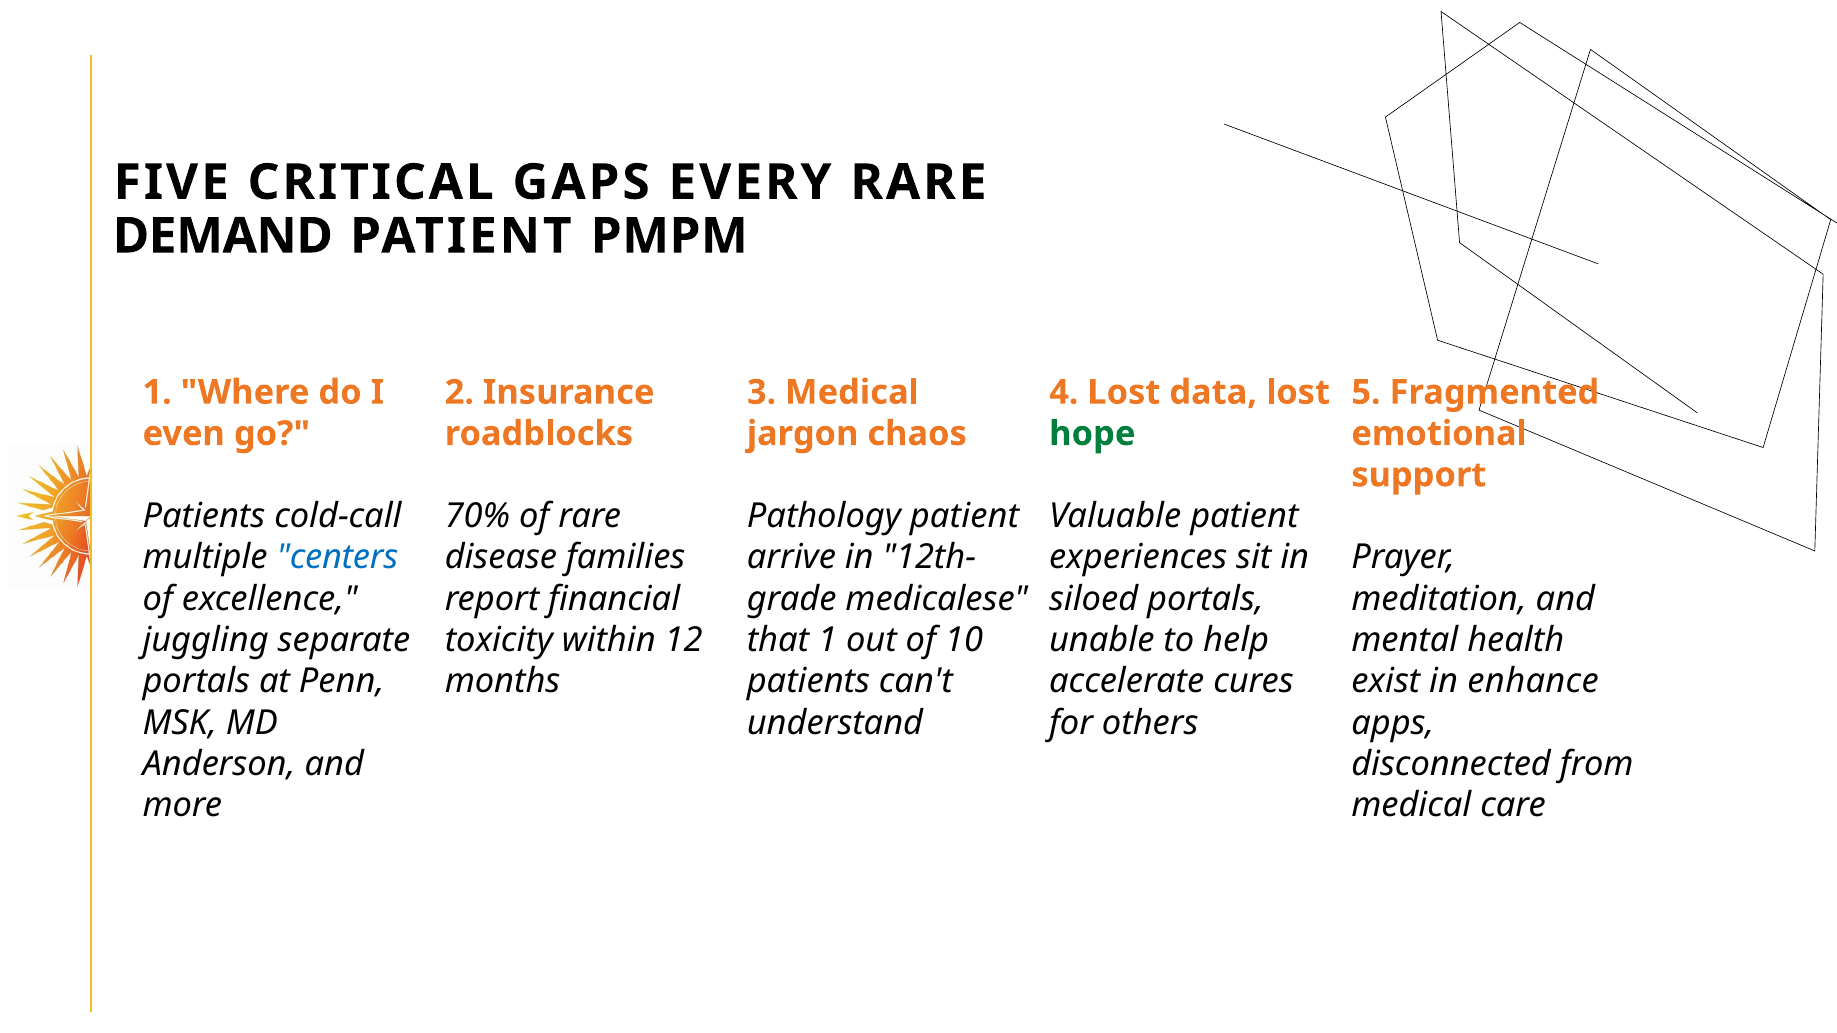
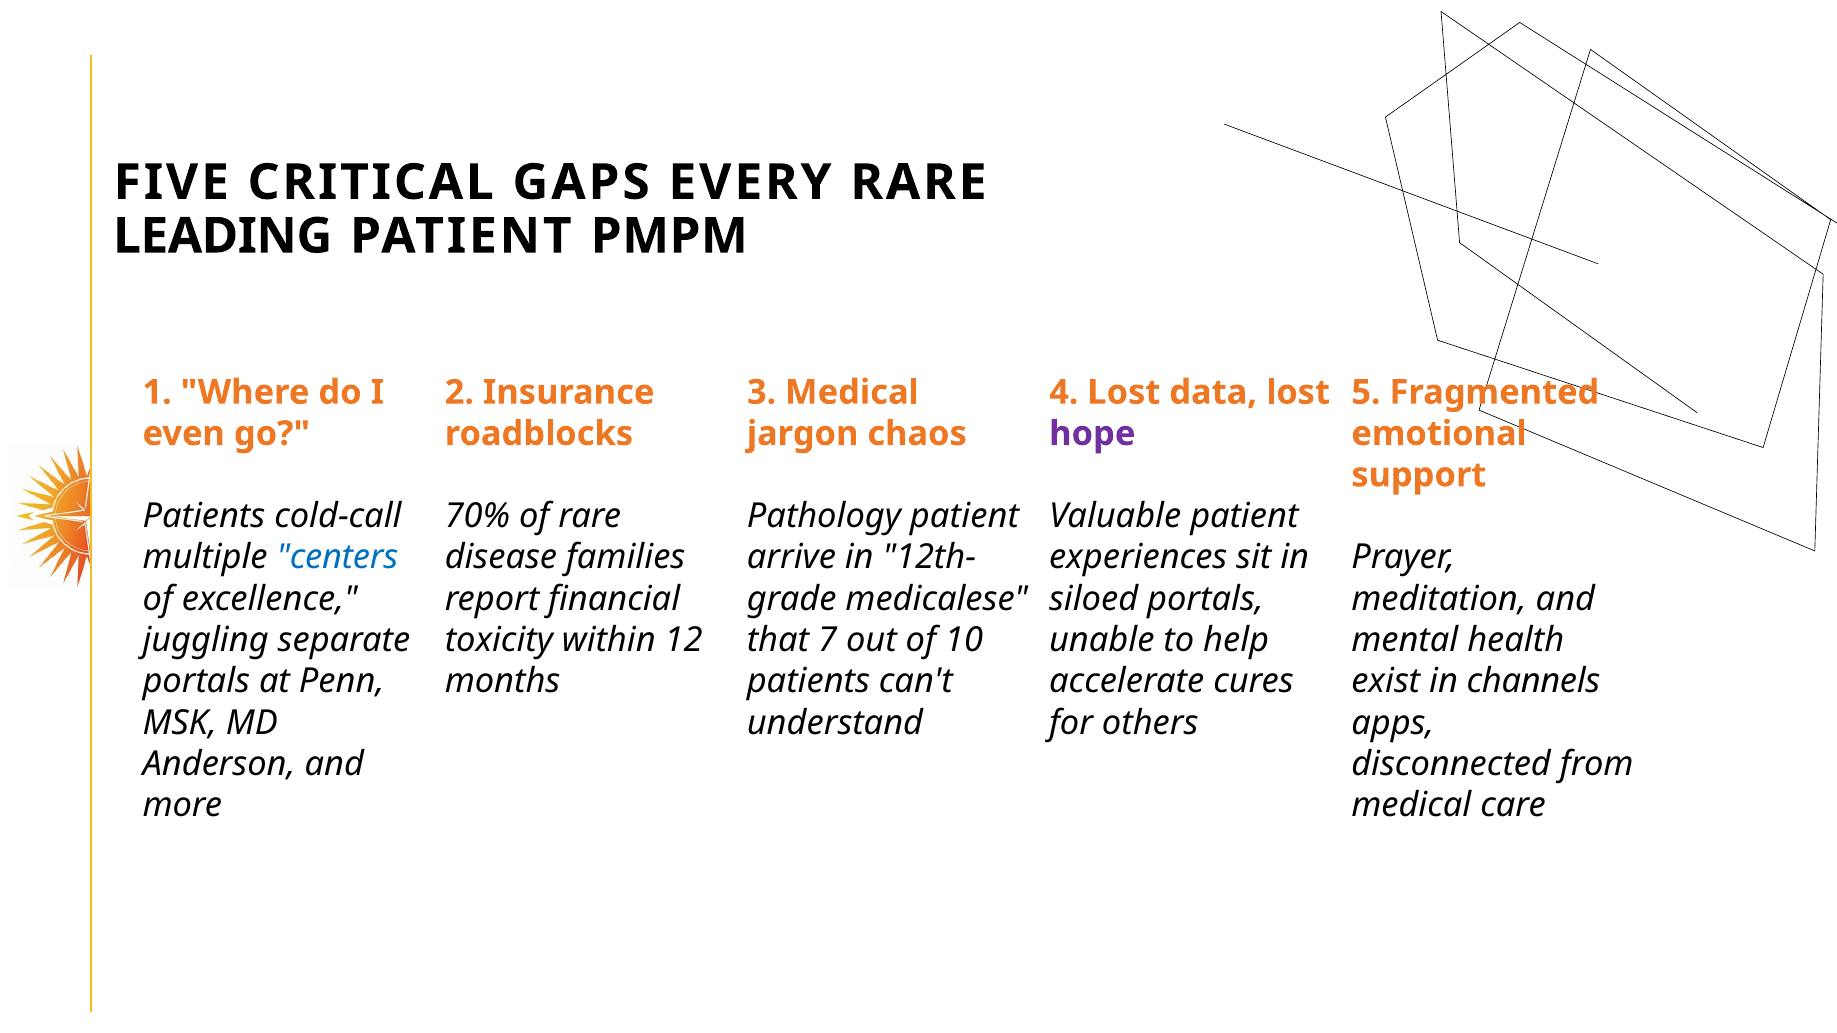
DEMAND: DEMAND -> LEADING
hope colour: green -> purple
that 1: 1 -> 7
enhance: enhance -> channels
